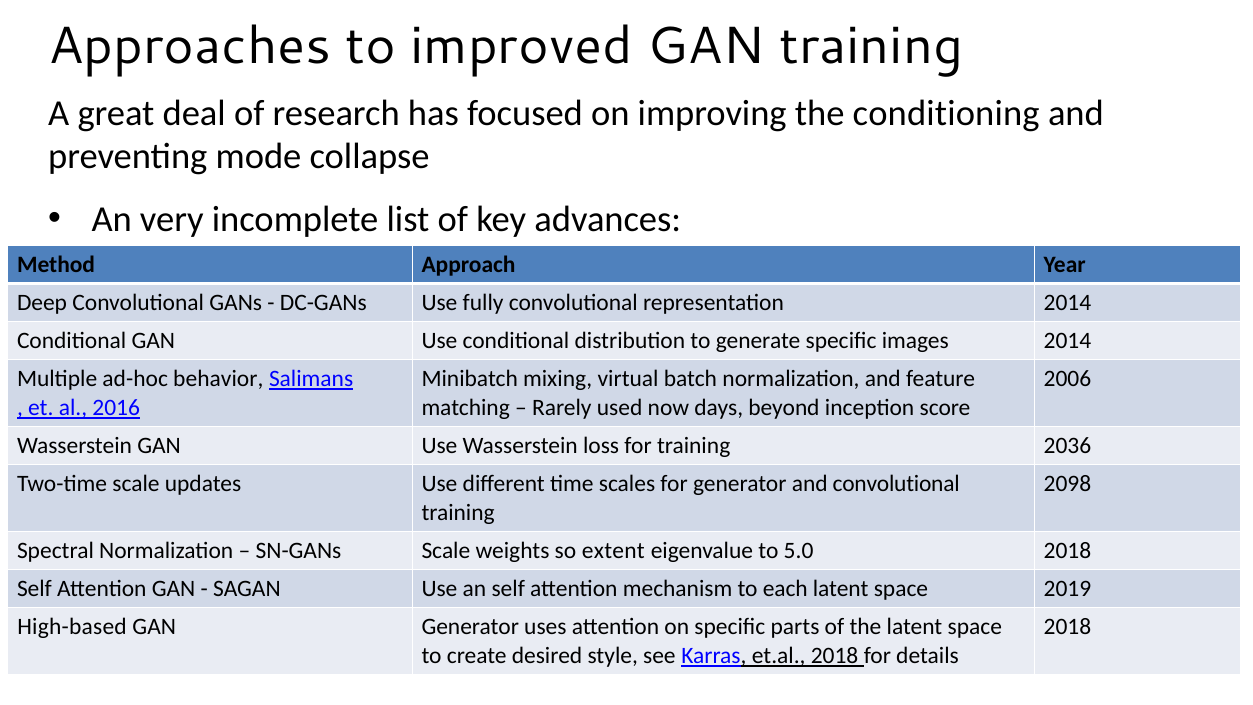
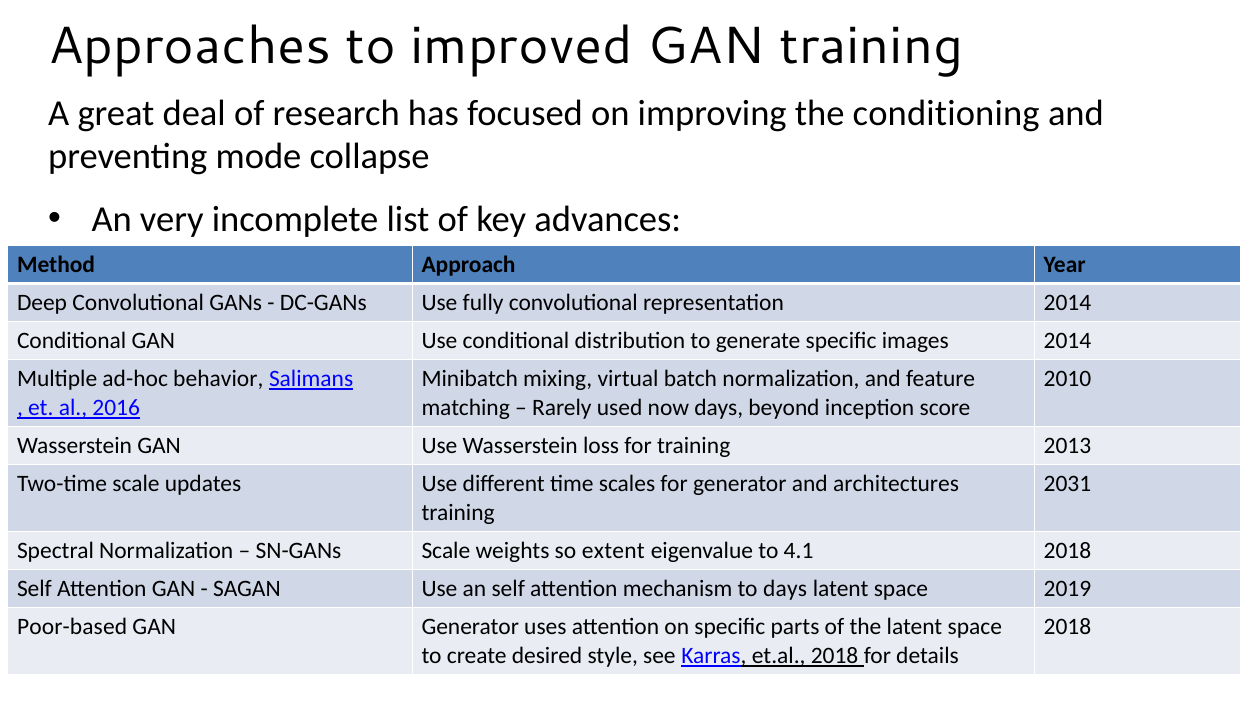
2006: 2006 -> 2010
2036: 2036 -> 2013
and convolutional: convolutional -> architectures
2098: 2098 -> 2031
5.0: 5.0 -> 4.1
to each: each -> days
High-based: High-based -> Poor-based
